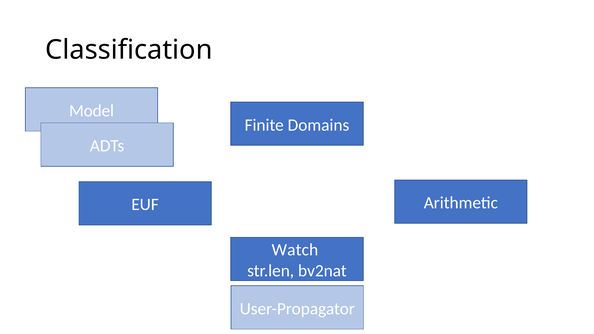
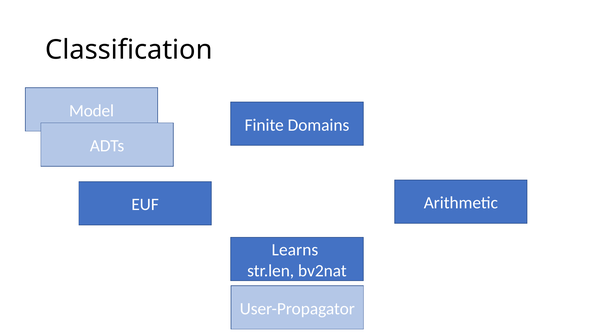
Watch: Watch -> Learns
